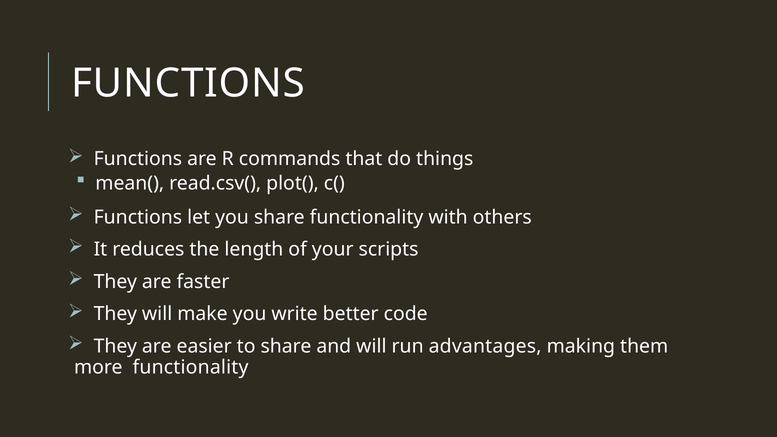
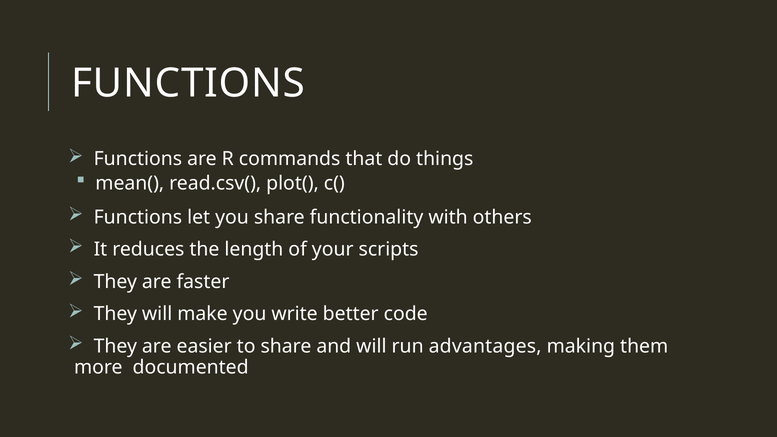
more functionality: functionality -> documented
